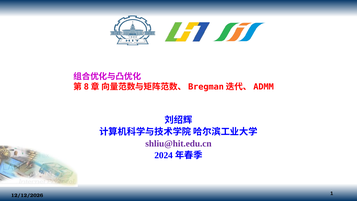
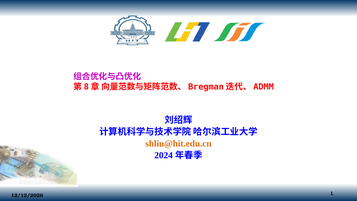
shliu@hit.edu.cn colour: purple -> orange
